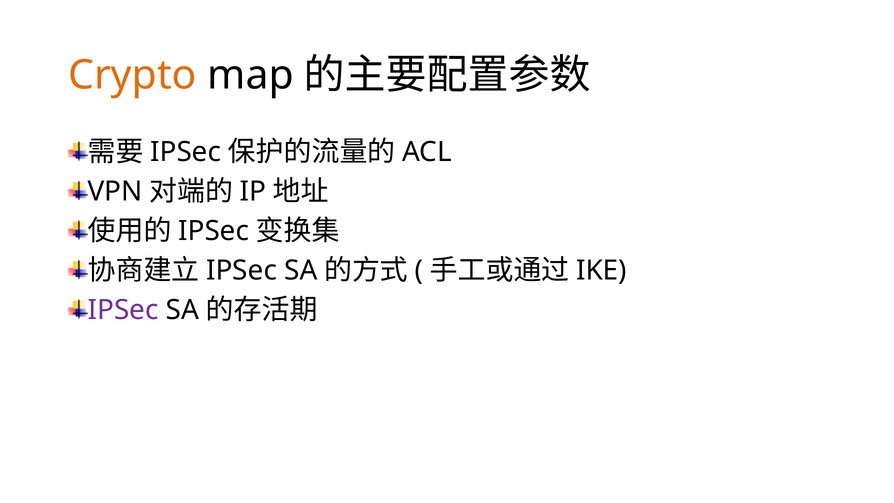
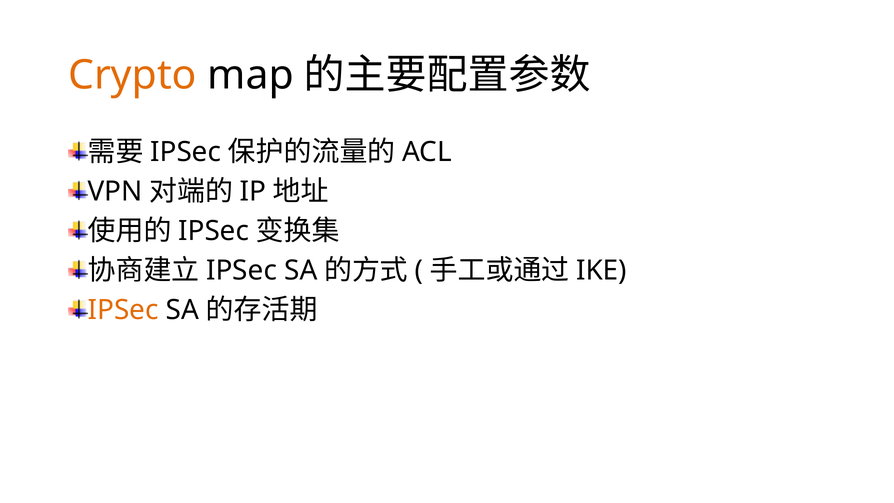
IPSec at (123, 310) colour: purple -> orange
